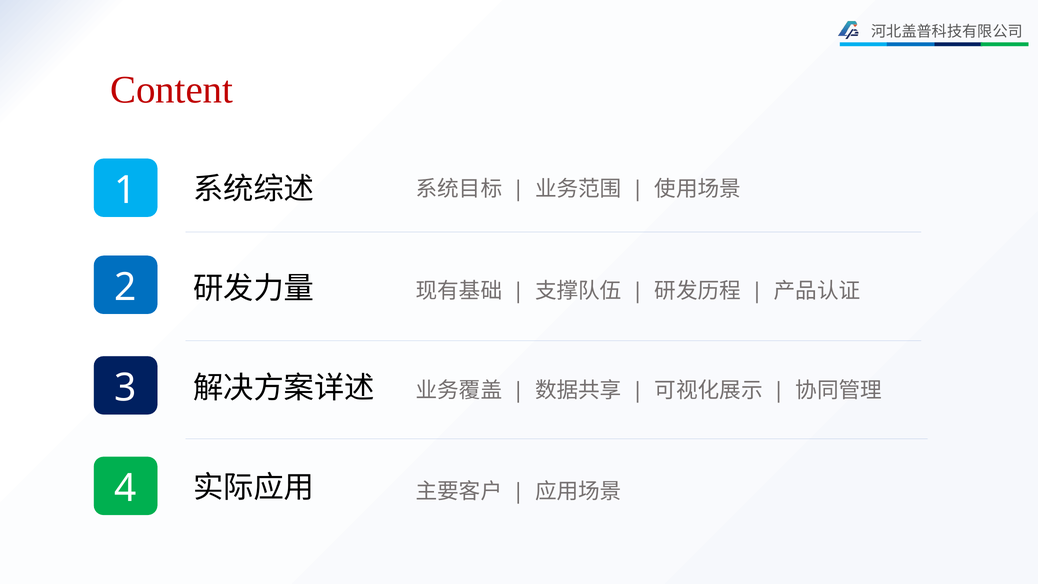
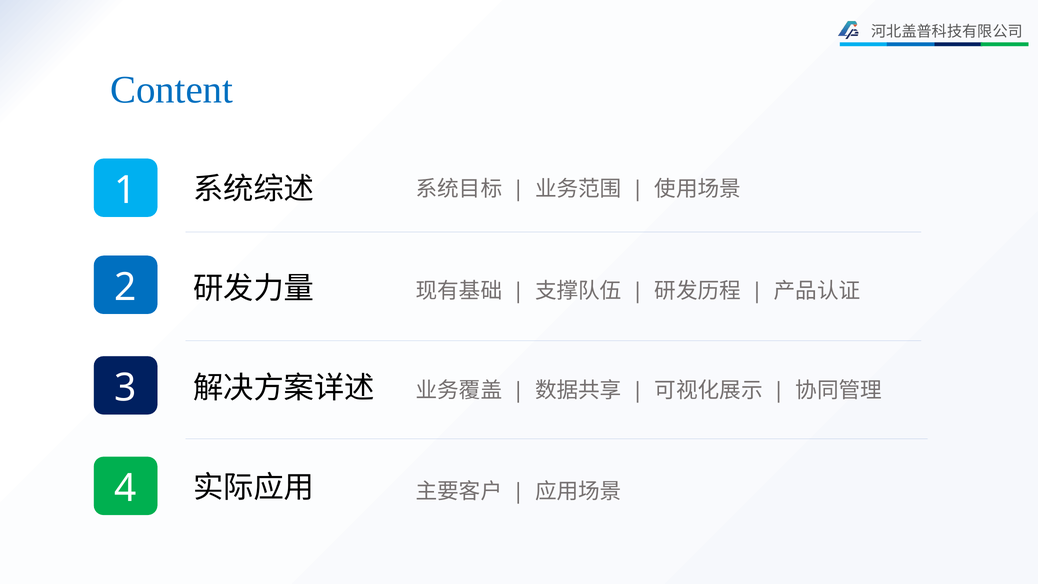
Content colour: red -> blue
